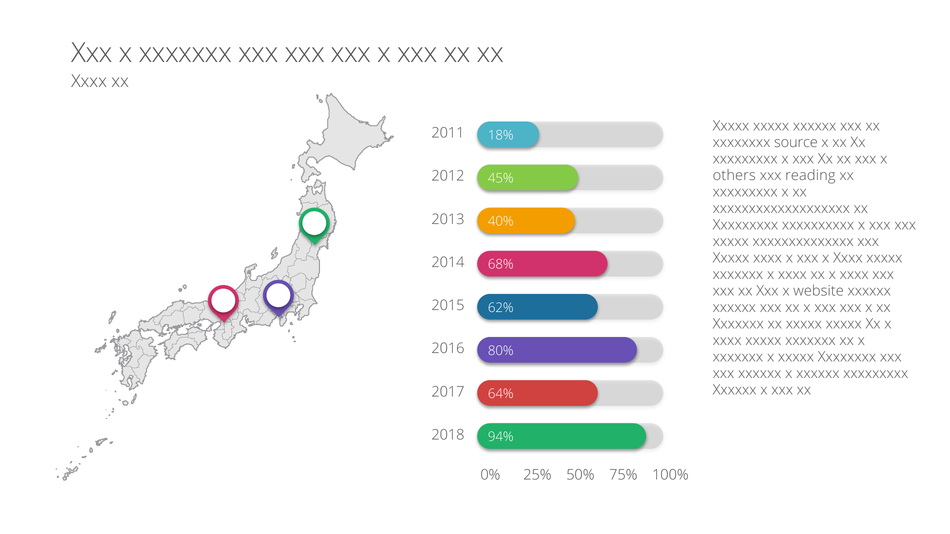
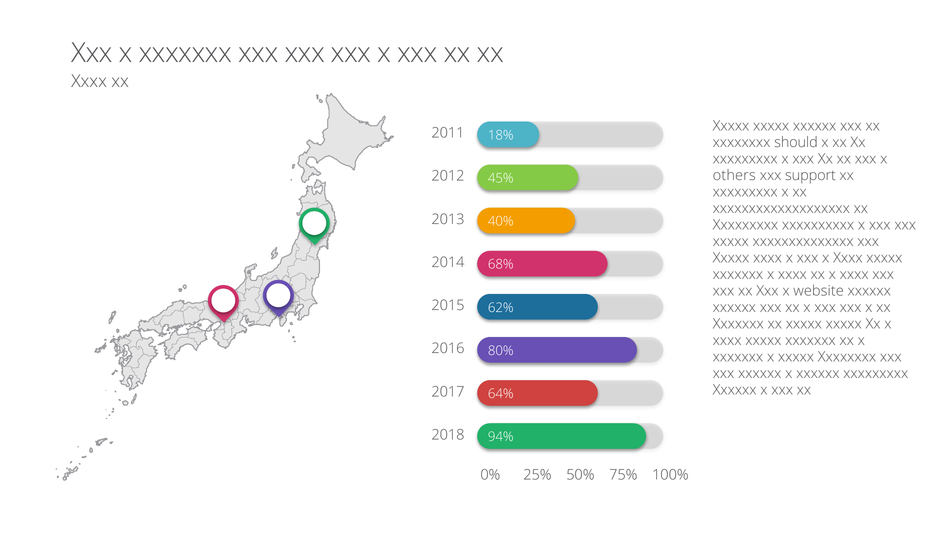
source: source -> should
reading: reading -> support
